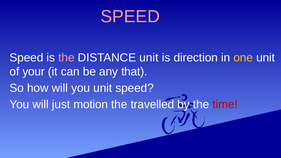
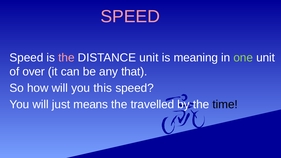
direction: direction -> meaning
one colour: yellow -> light green
your: your -> over
you unit: unit -> this
motion: motion -> means
time colour: red -> black
